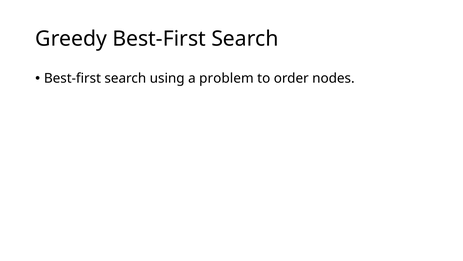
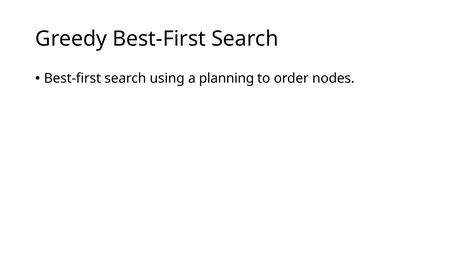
problem: problem -> planning
